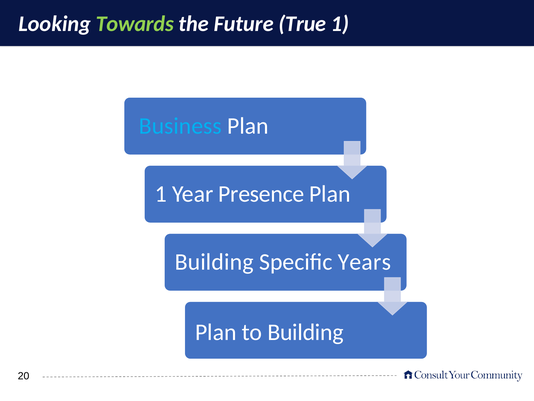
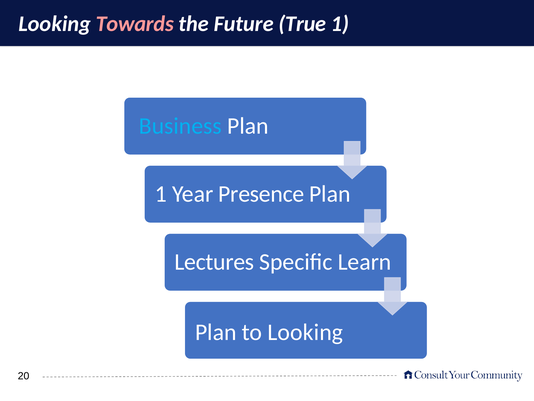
Towards colour: light green -> pink
Building at (214, 262): Building -> Lectures
Years: Years -> Learn
to Building: Building -> Looking
